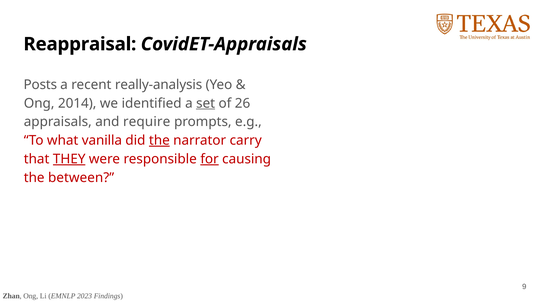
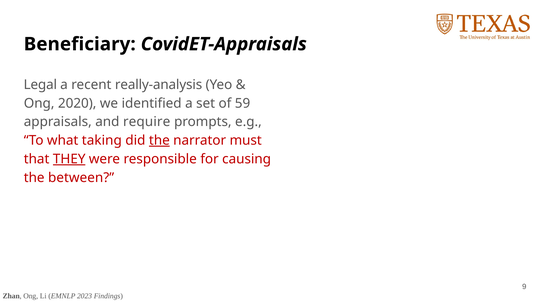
Reappraisal: Reappraisal -> Beneficiary
Posts: Posts -> Legal
2014: 2014 -> 2020
set underline: present -> none
26: 26 -> 59
vanilla: vanilla -> taking
carry: carry -> must
for underline: present -> none
